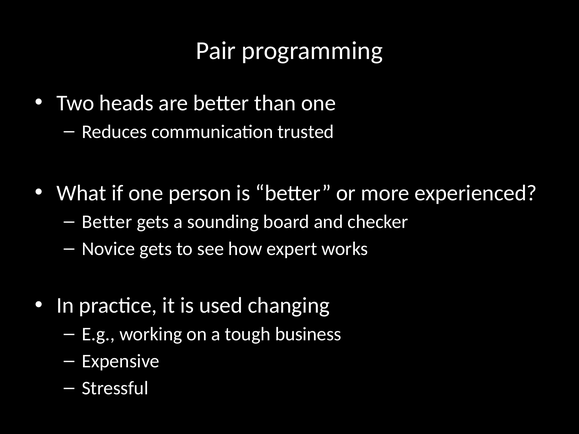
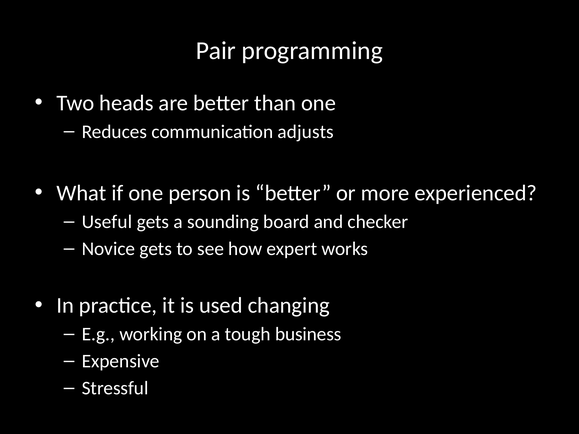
trusted: trusted -> adjusts
Better at (107, 222): Better -> Useful
